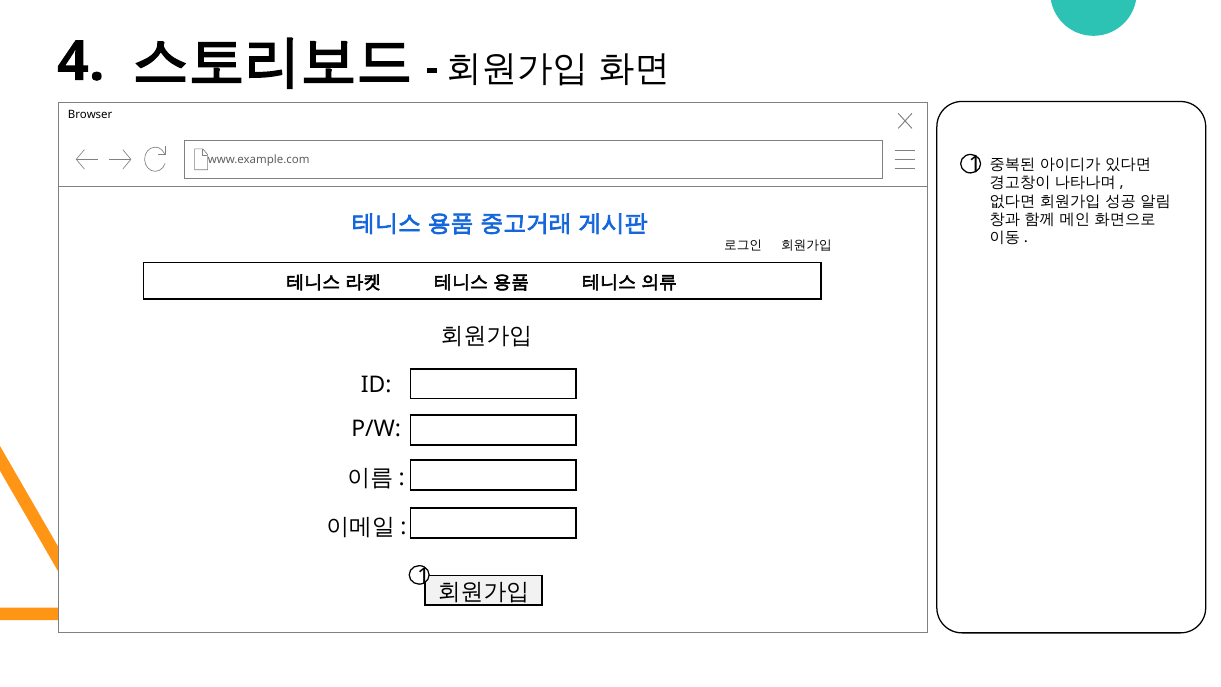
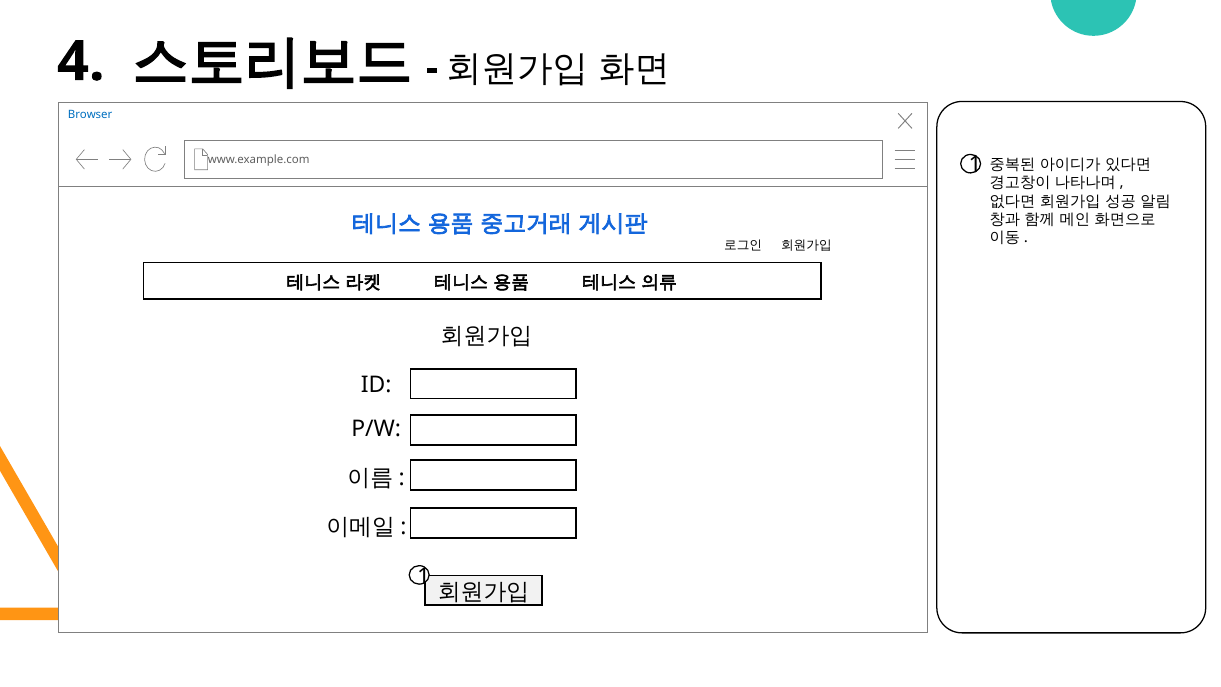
Browser colour: black -> blue
